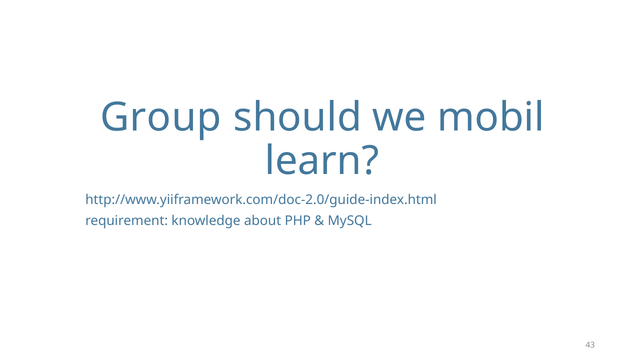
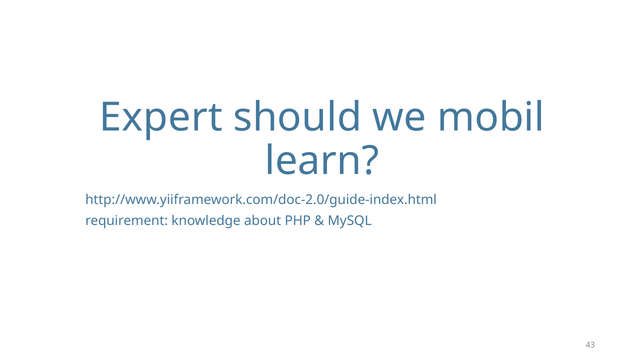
Group: Group -> Expert
